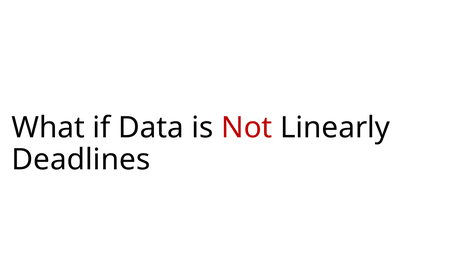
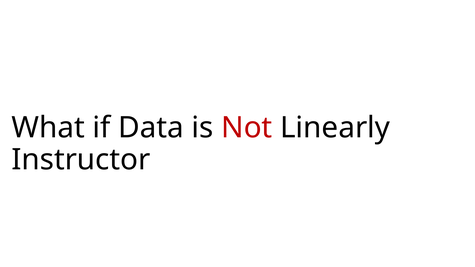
Deadlines: Deadlines -> Instructor
